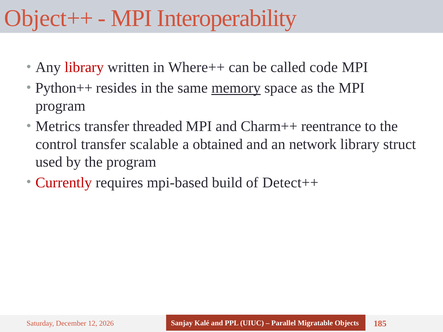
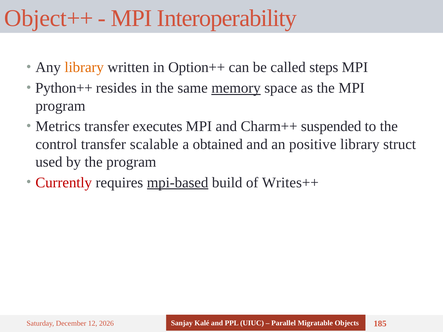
library at (84, 67) colour: red -> orange
Where++: Where++ -> Option++
code: code -> steps
threaded: threaded -> executes
reentrance: reentrance -> suspended
network: network -> positive
mpi-based underline: none -> present
Detect++: Detect++ -> Writes++
